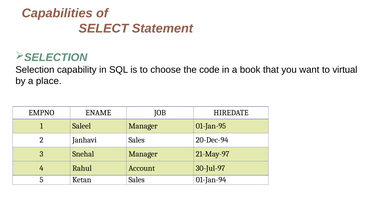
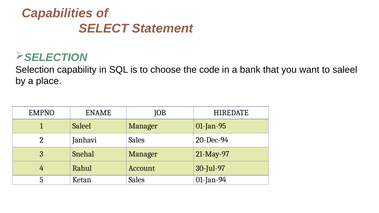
book: book -> bank
to virtual: virtual -> saleel
